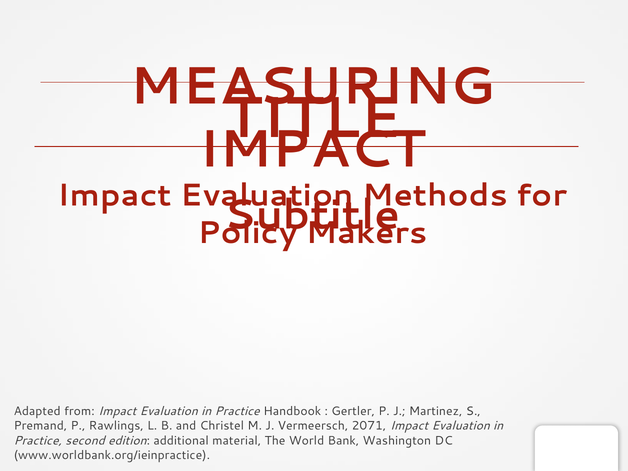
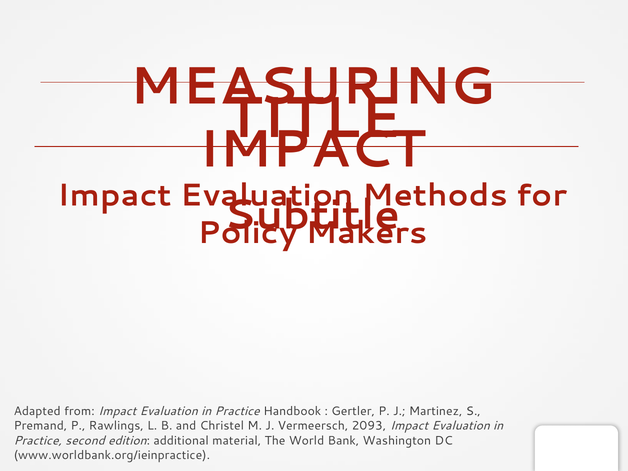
2071: 2071 -> 2093
